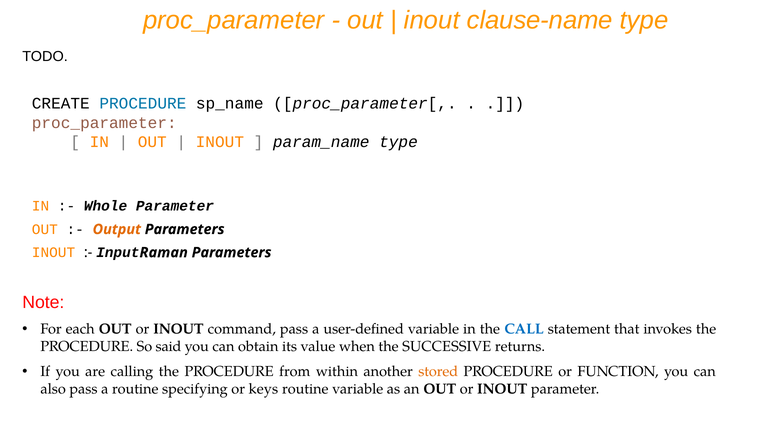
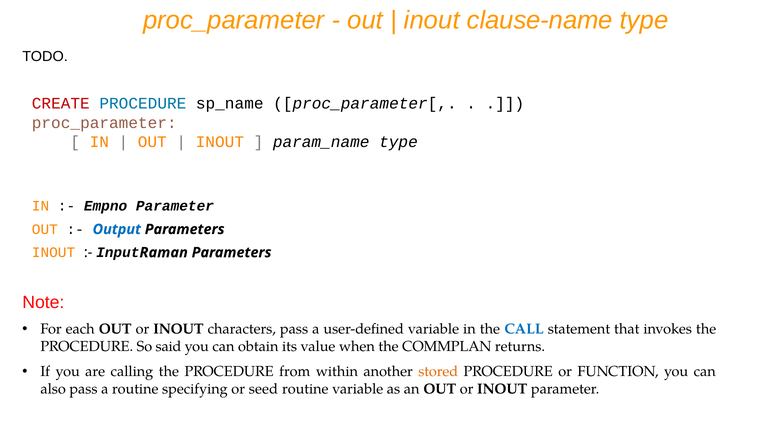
CREATE colour: black -> red
Whole: Whole -> Empno
Output colour: orange -> blue
command: command -> characters
SUCCESSIVE: SUCCESSIVE -> COMMPLAN
keys: keys -> seed
